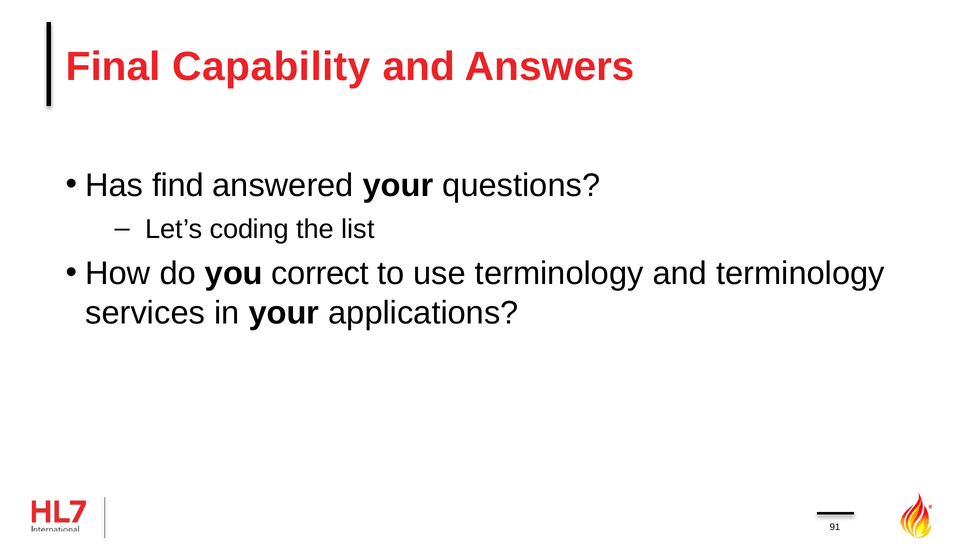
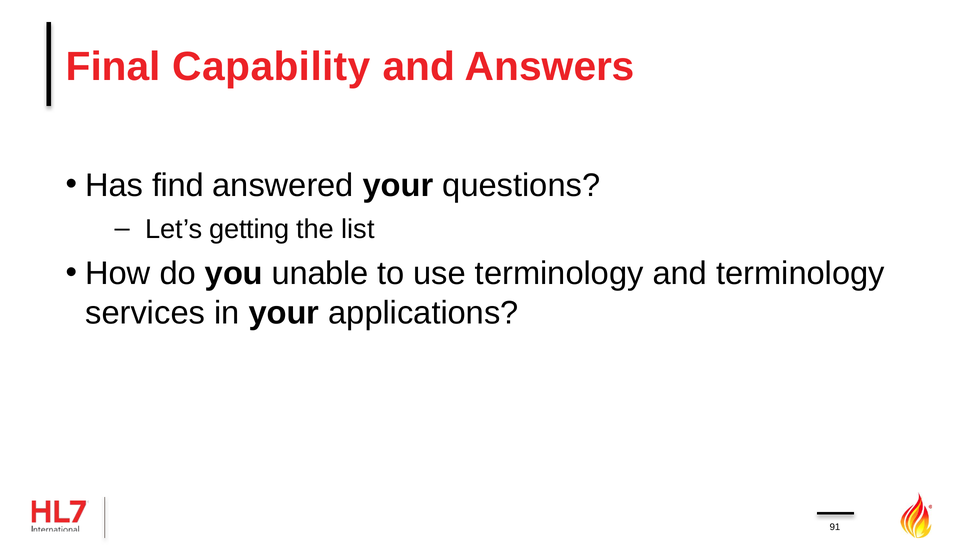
coding: coding -> getting
correct: correct -> unable
